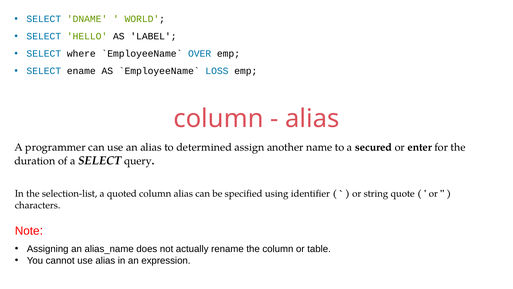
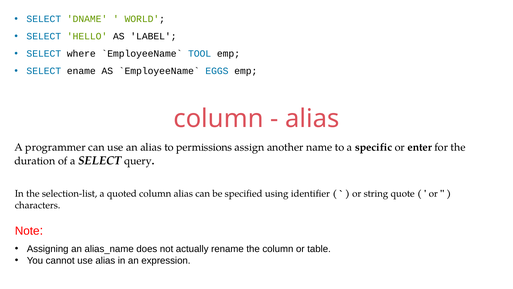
OVER: OVER -> TOOL
LOSS: LOSS -> EGGS
determined: determined -> permissions
secured: secured -> specific
